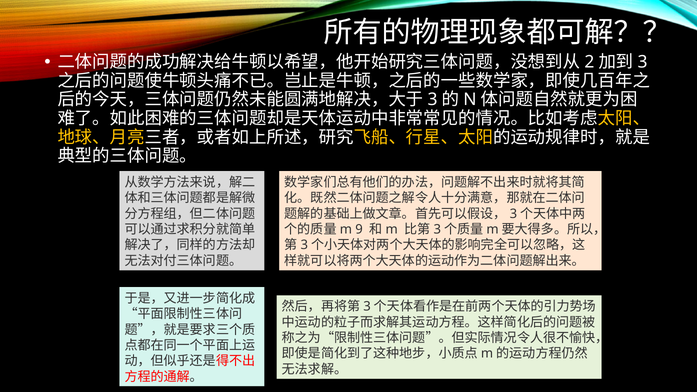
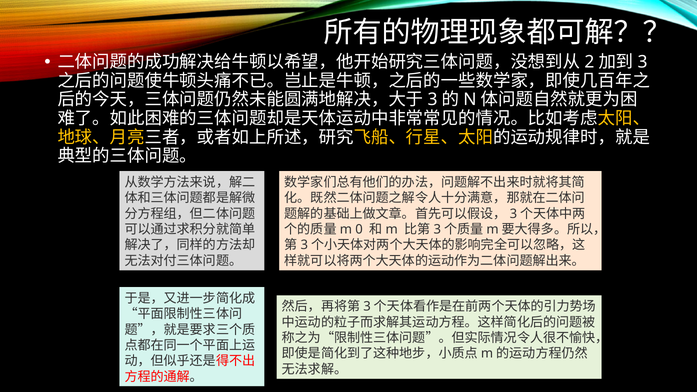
9: 9 -> 0
